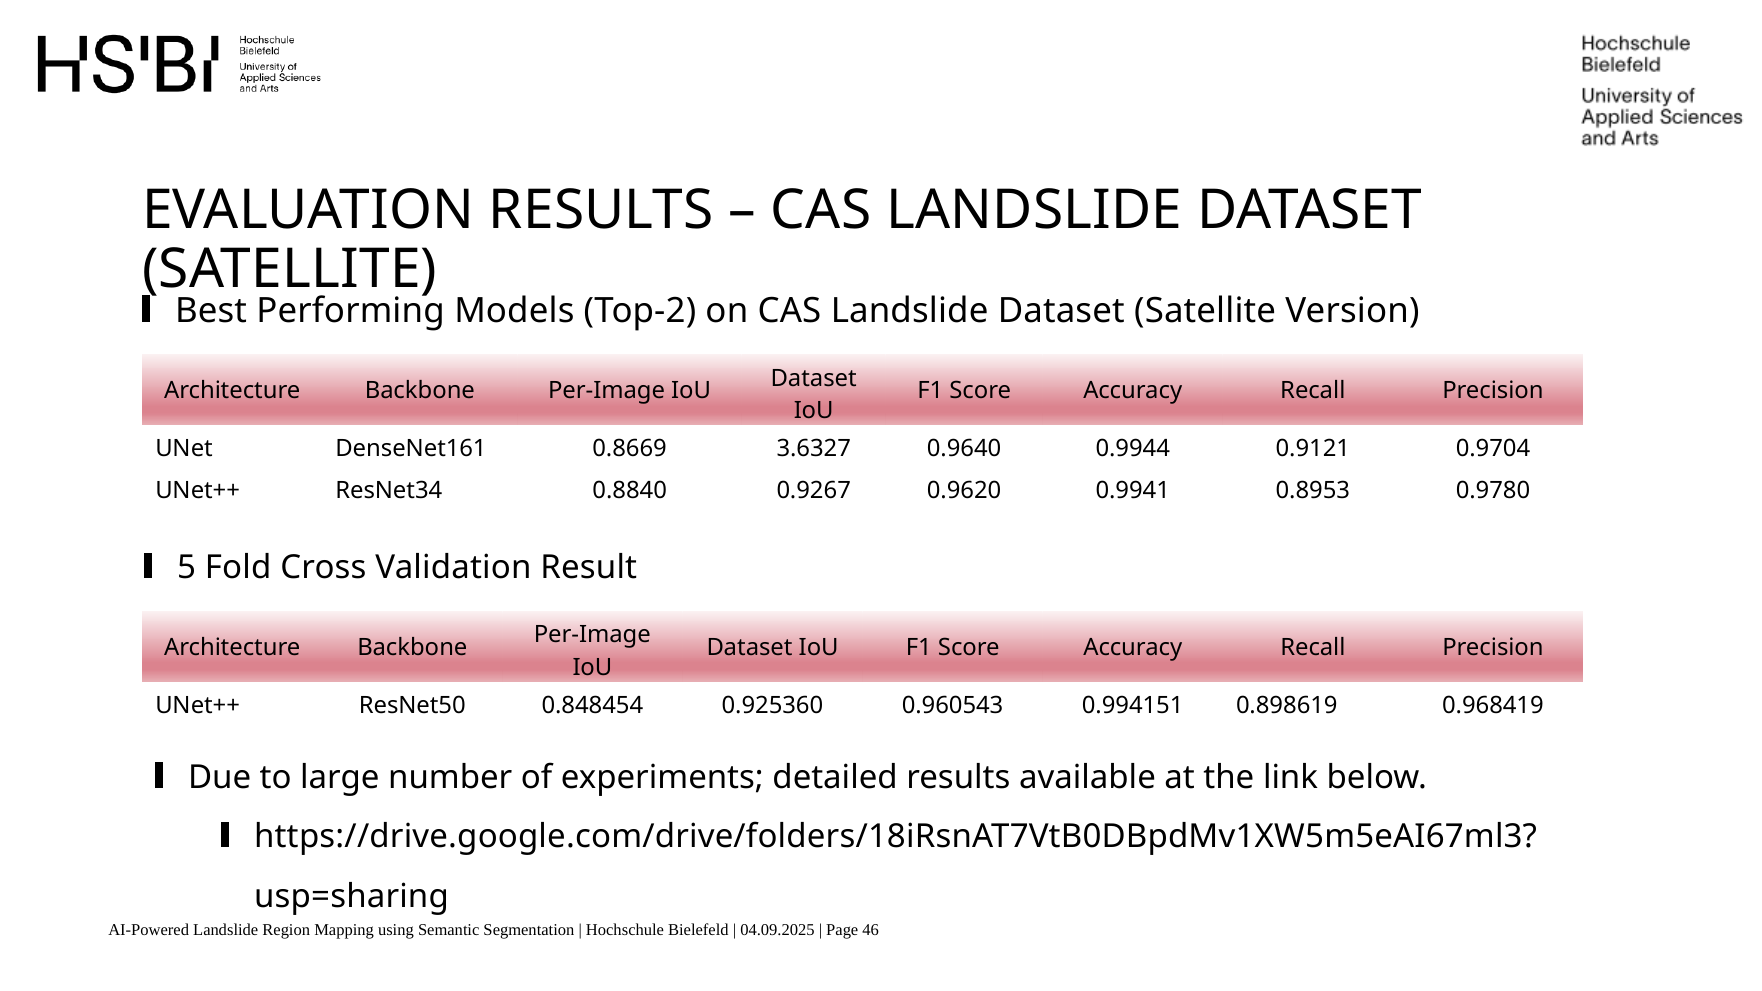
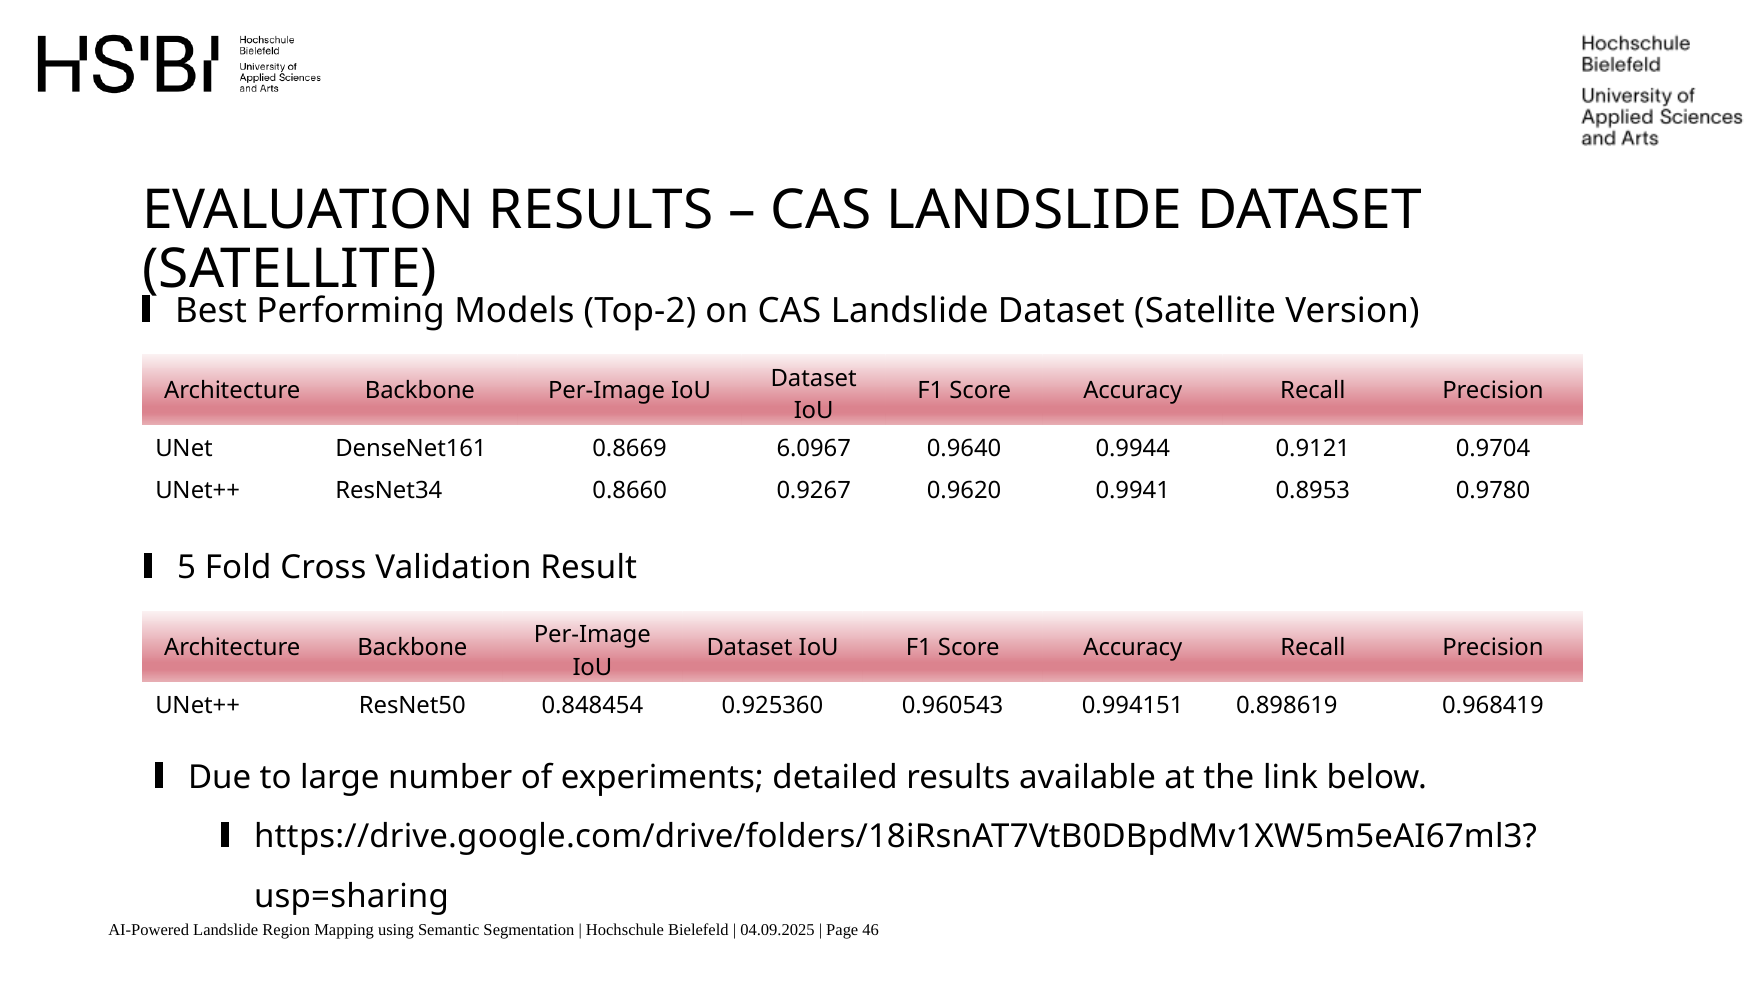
3.6327: 3.6327 -> 6.0967
0.8840: 0.8840 -> 0.8660
